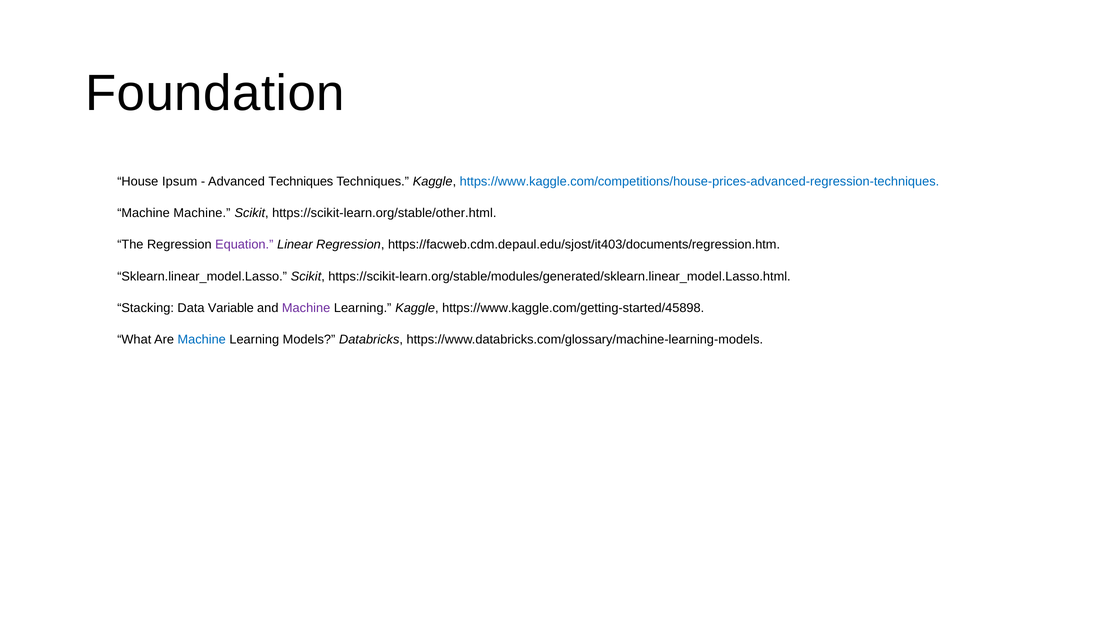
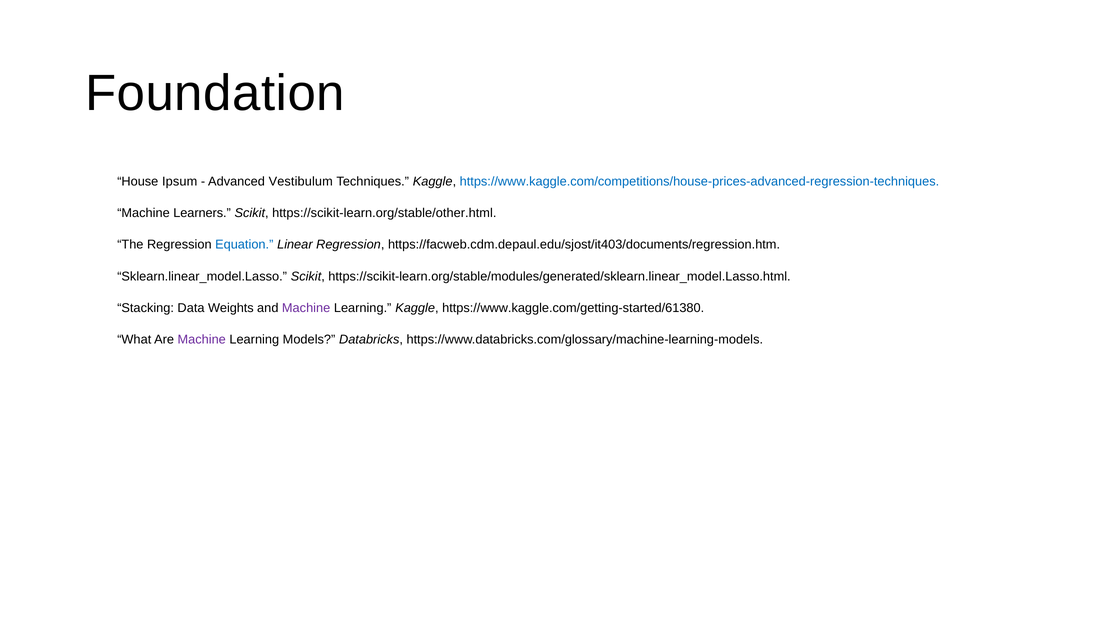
Advanced Techniques: Techniques -> Vestibulum
Machine Machine: Machine -> Learners
Equation colour: purple -> blue
Variable: Variable -> Weights
https://www.kaggle.com/getting-started/45898: https://www.kaggle.com/getting-started/45898 -> https://www.kaggle.com/getting-started/61380
Machine at (202, 339) colour: blue -> purple
